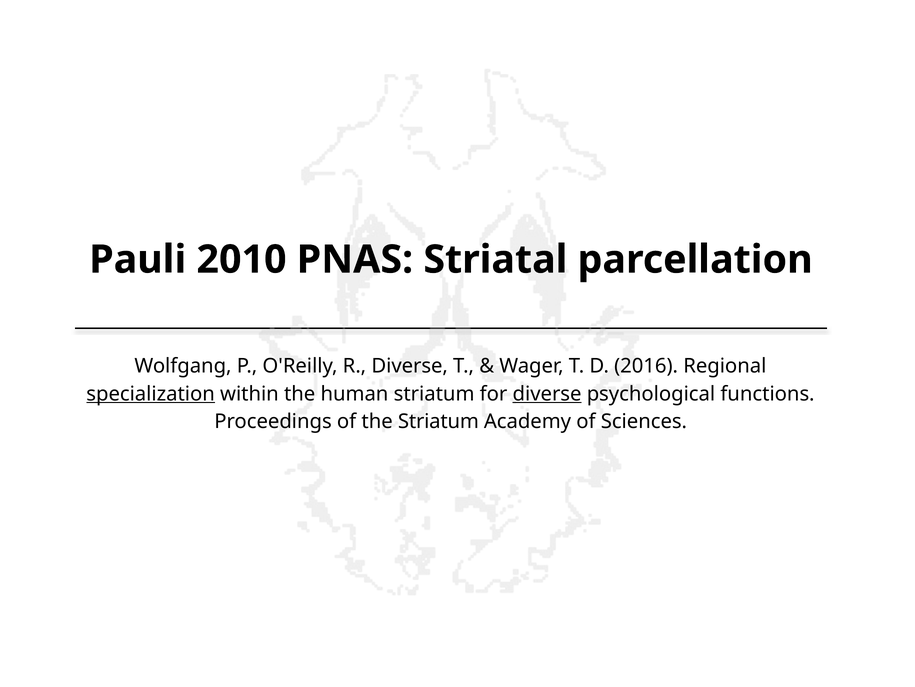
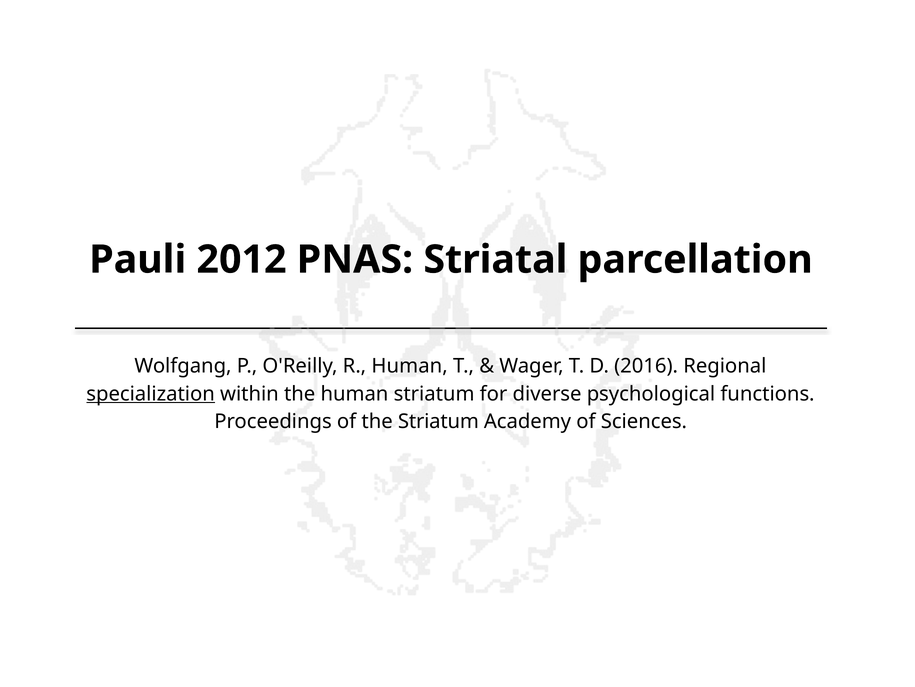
2010: 2010 -> 2012
R Diverse: Diverse -> Human
diverse at (547, 393) underline: present -> none
